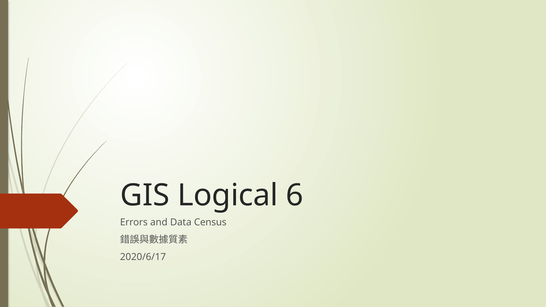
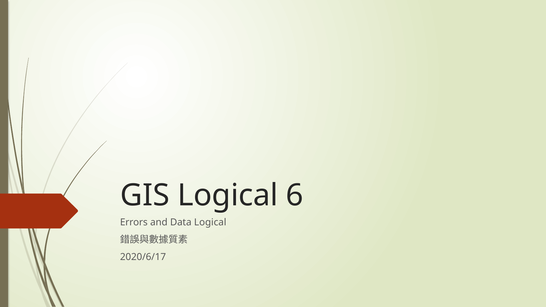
Data Census: Census -> Logical
